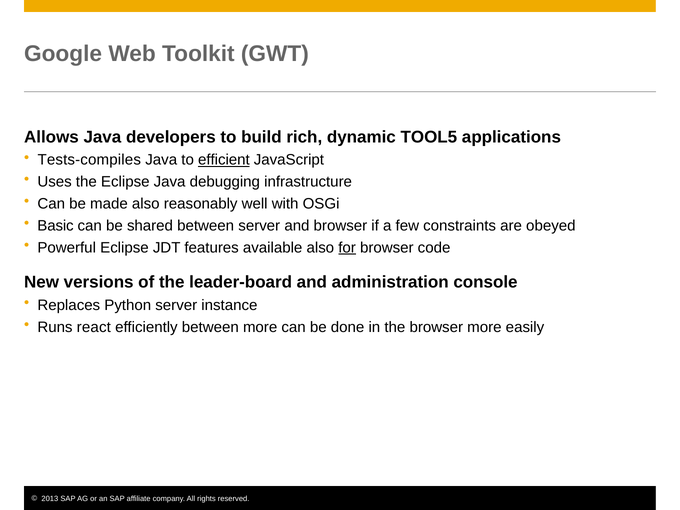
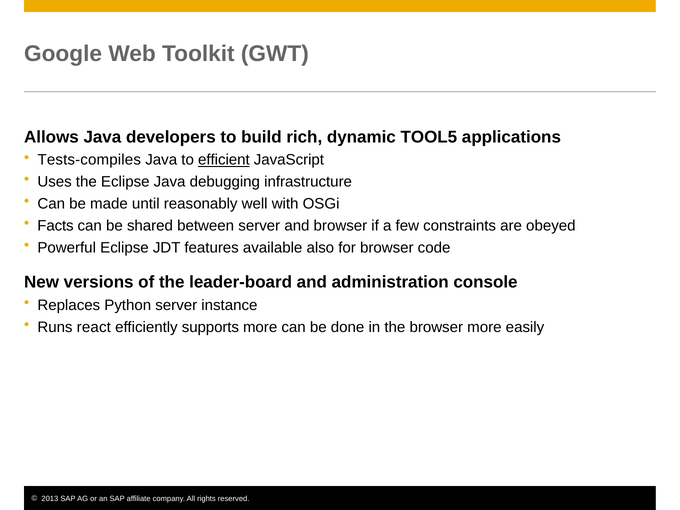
made also: also -> until
Basic: Basic -> Facts
for underline: present -> none
efficiently between: between -> supports
